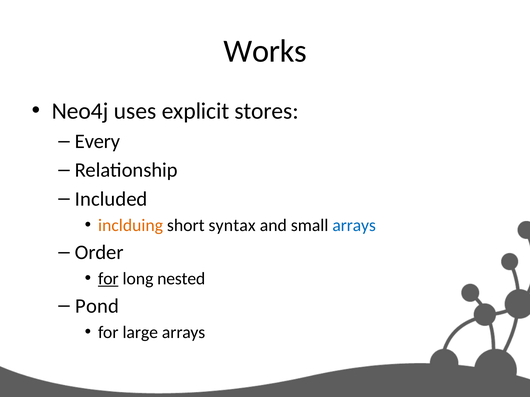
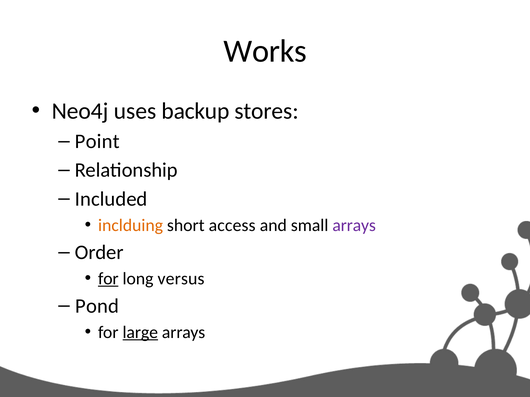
explicit: explicit -> backup
Every: Every -> Point
syntax: syntax -> access
arrays at (354, 226) colour: blue -> purple
nested: nested -> versus
large underline: none -> present
